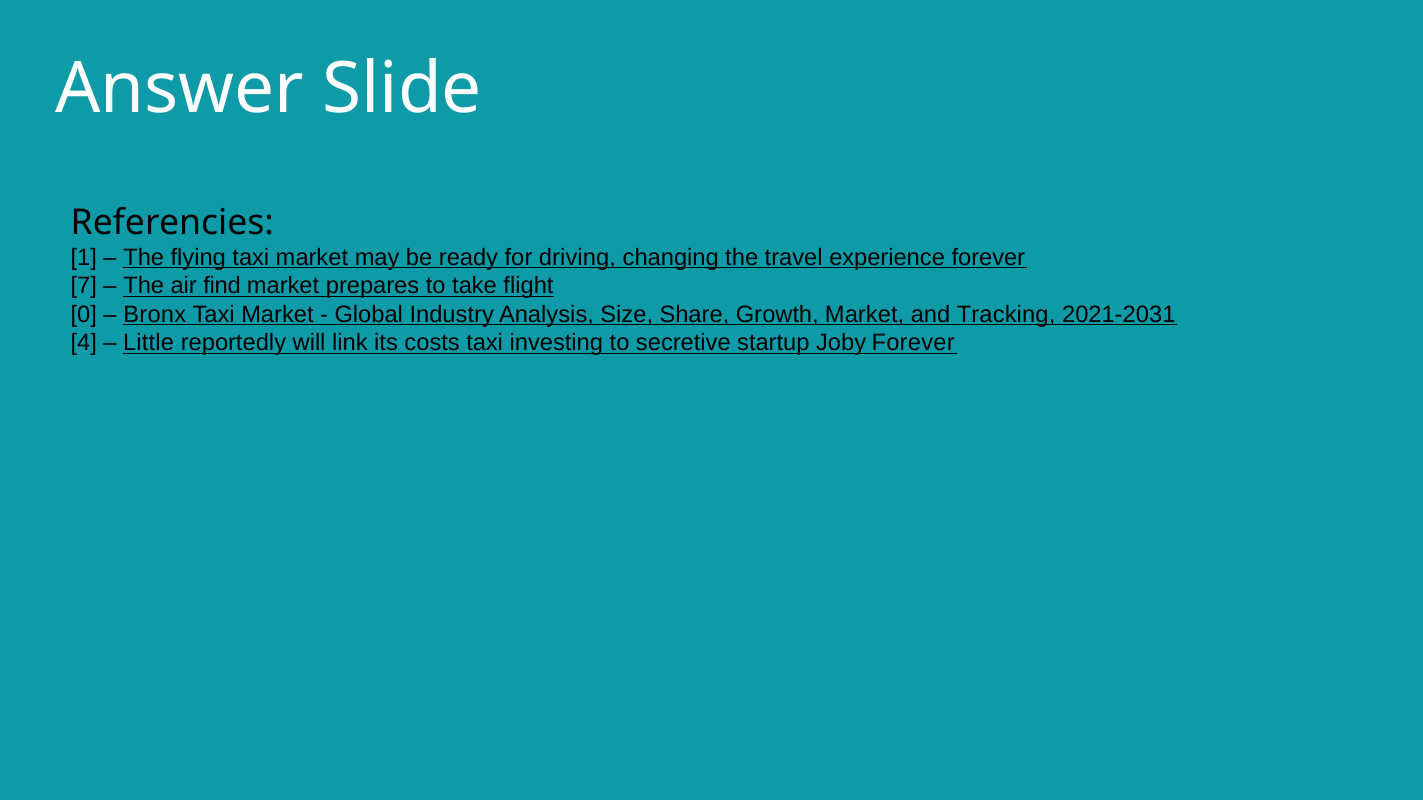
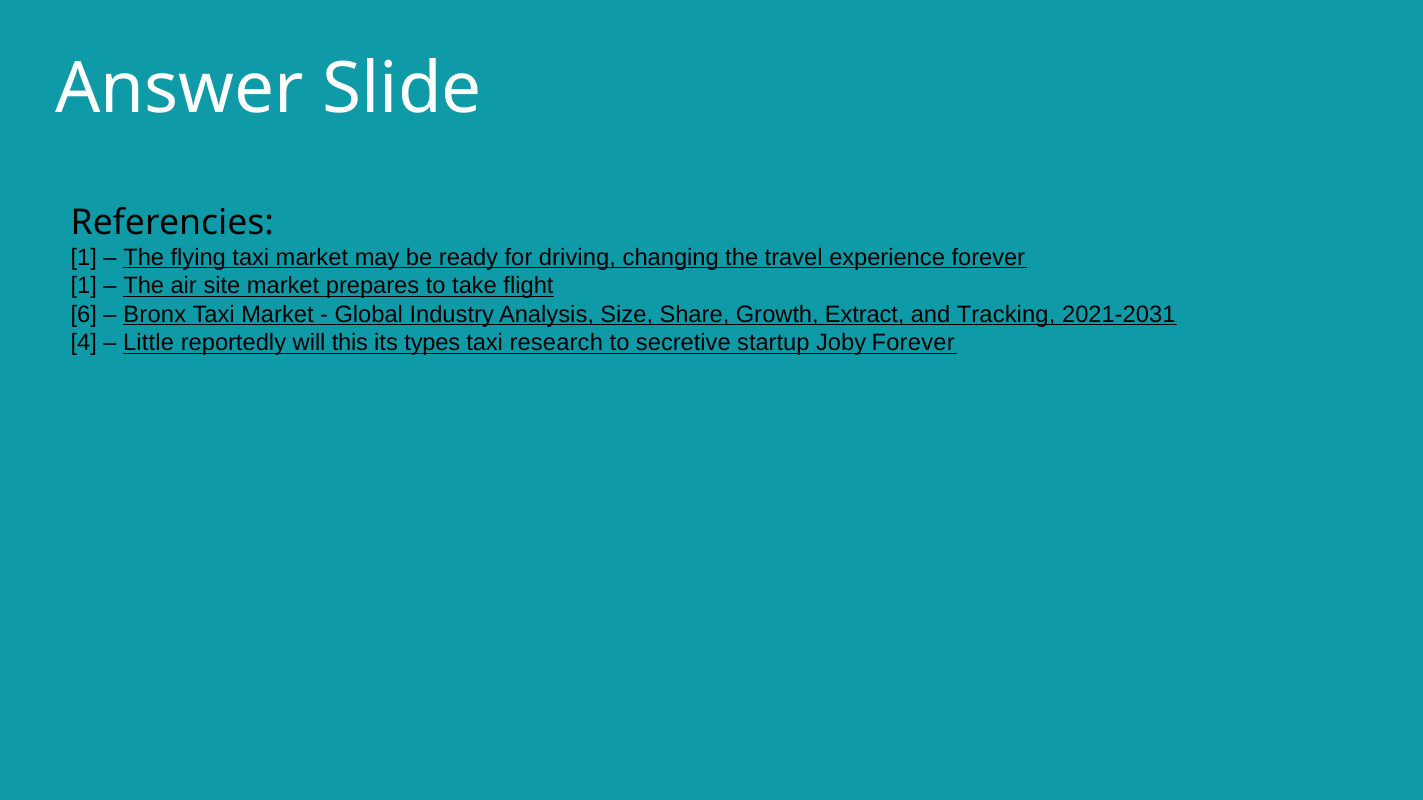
7 at (84, 286): 7 -> 1
find: find -> site
0: 0 -> 6
Growth Market: Market -> Extract
link: link -> this
costs: costs -> types
investing: investing -> research
